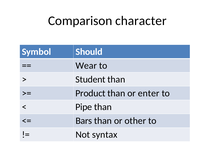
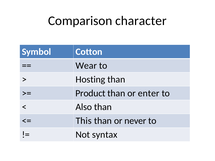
Should: Should -> Cotton
Student: Student -> Hosting
Pipe: Pipe -> Also
Bars: Bars -> This
other: other -> never
